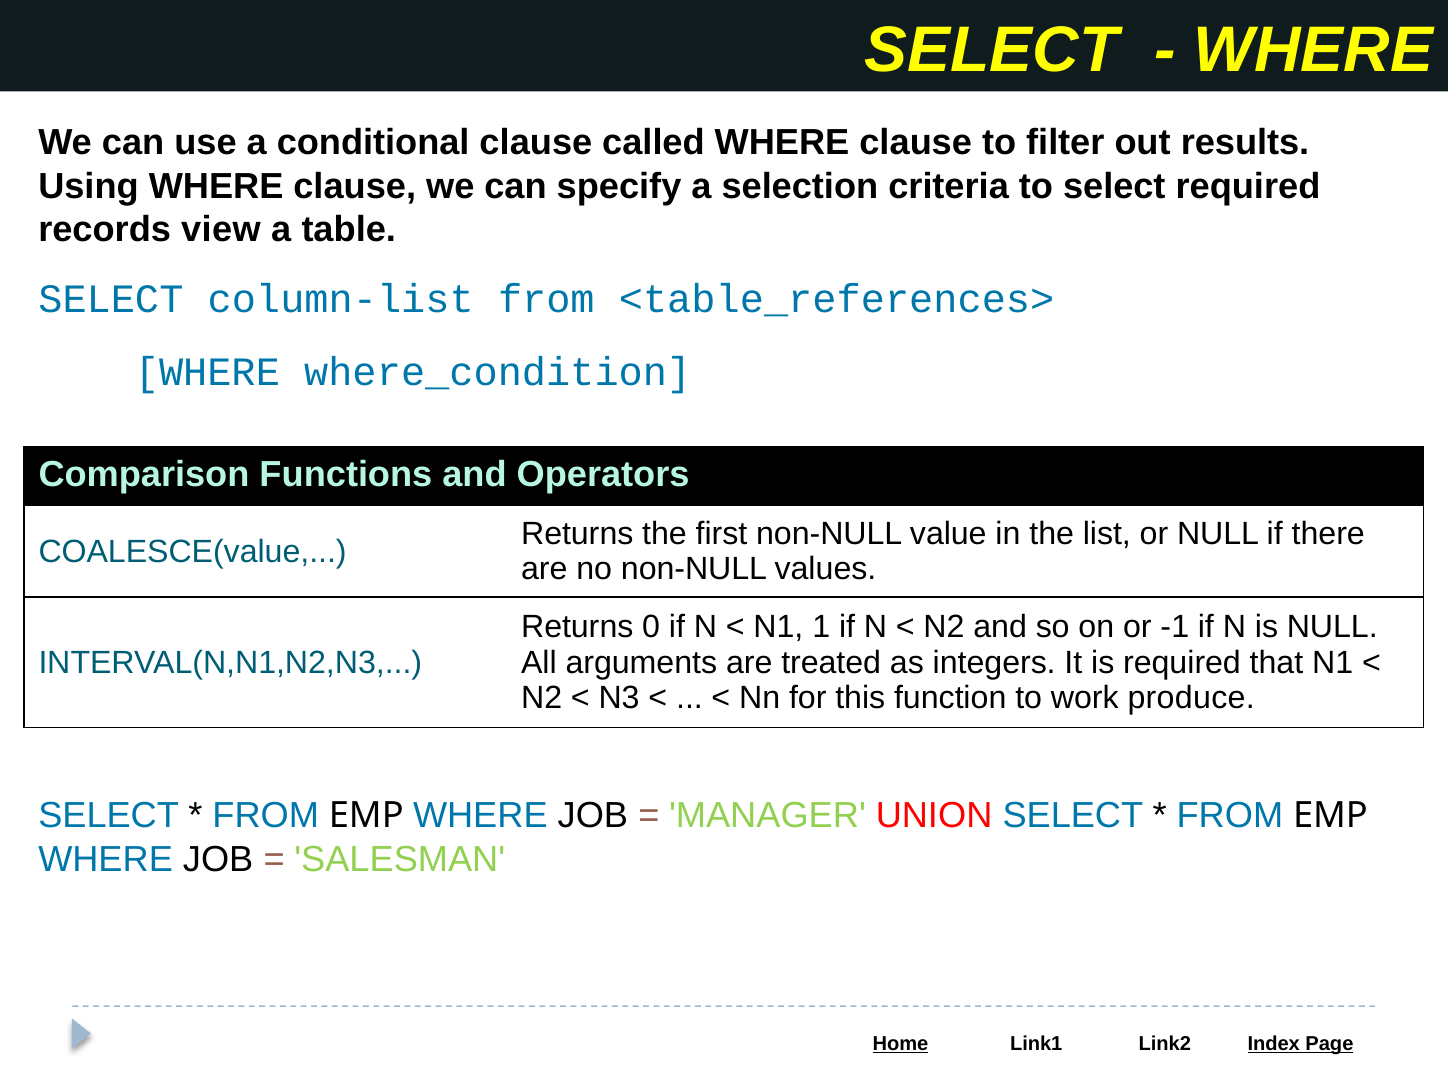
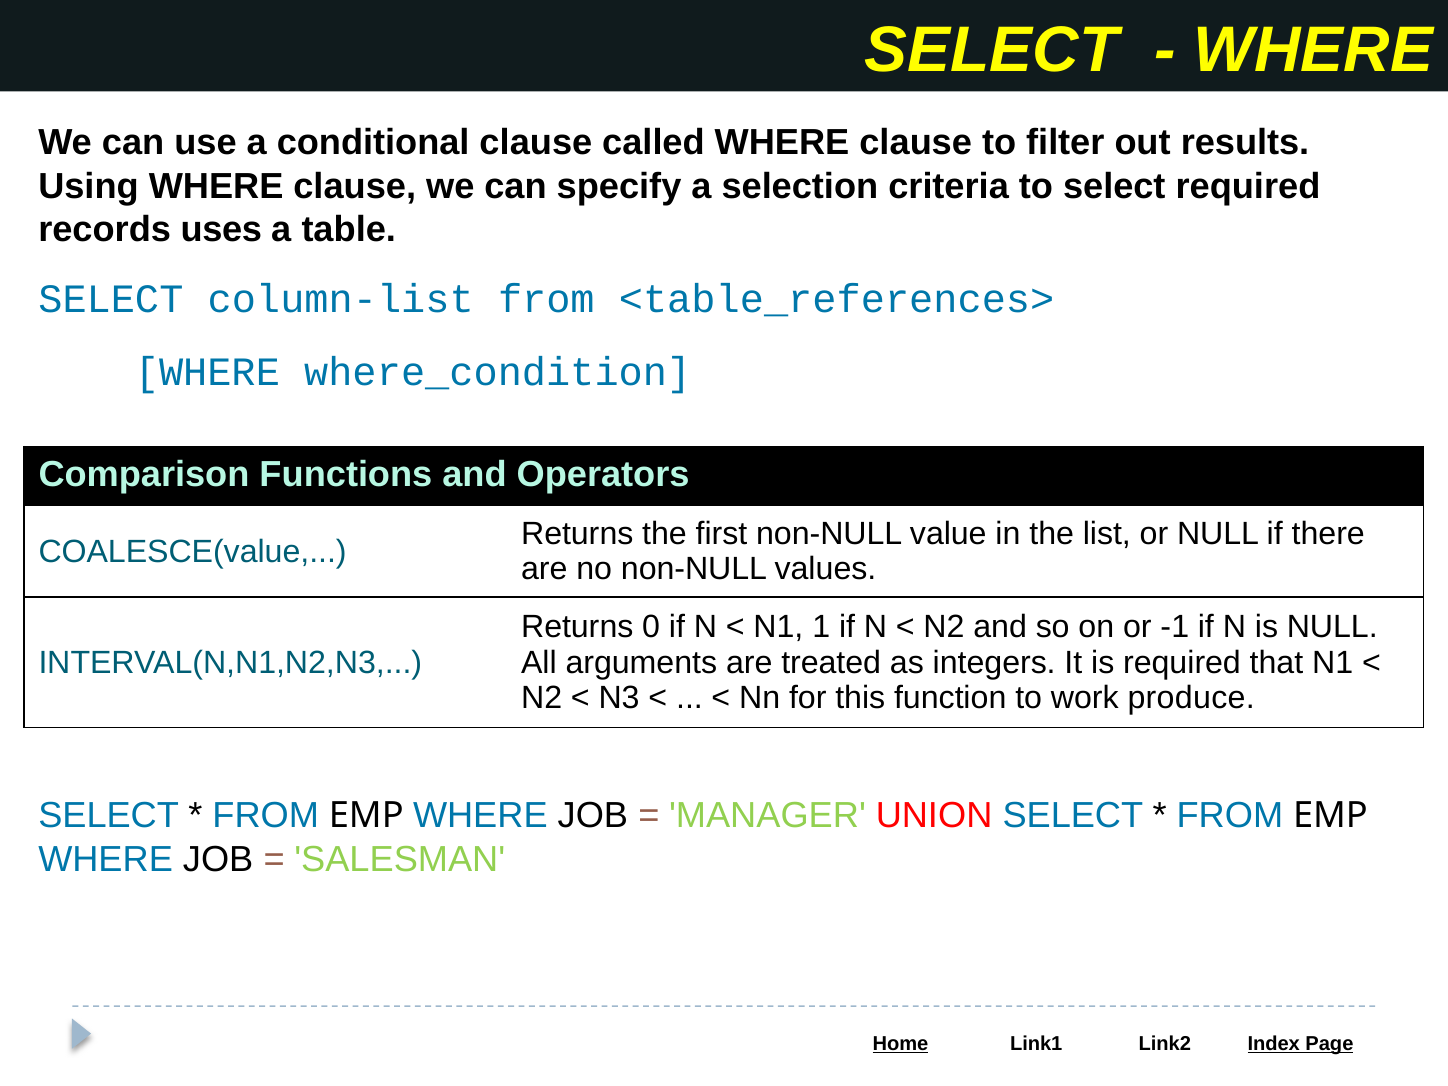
view: view -> uses
